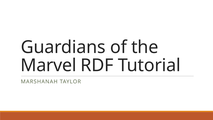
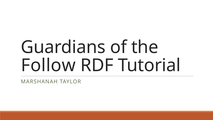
Marvel: Marvel -> Follow
